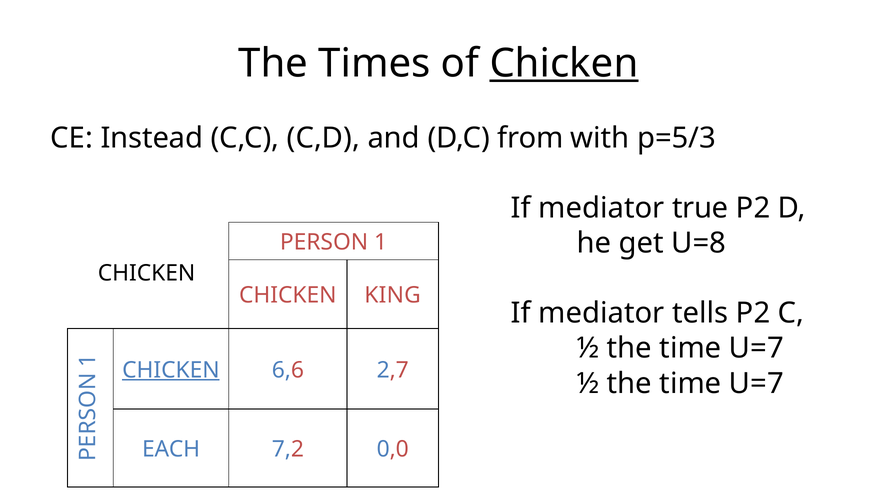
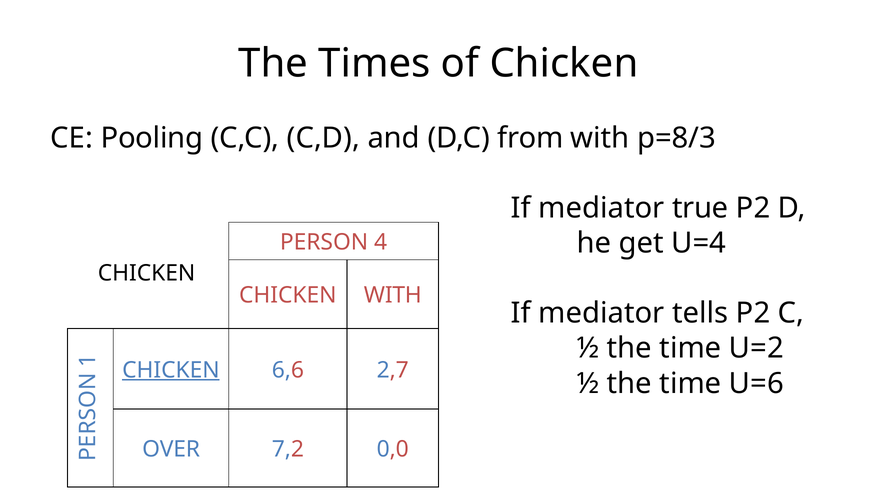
Chicken at (564, 64) underline: present -> none
Instead: Instead -> Pooling
p=5/3: p=5/3 -> p=8/3
U=8: U=8 -> U=4
PERSON 1: 1 -> 4
CHICKEN KING: KING -> WITH
U=7 at (756, 349): U=7 -> U=2
U=7 at (756, 384): U=7 -> U=6
EACH: EACH -> OVER
